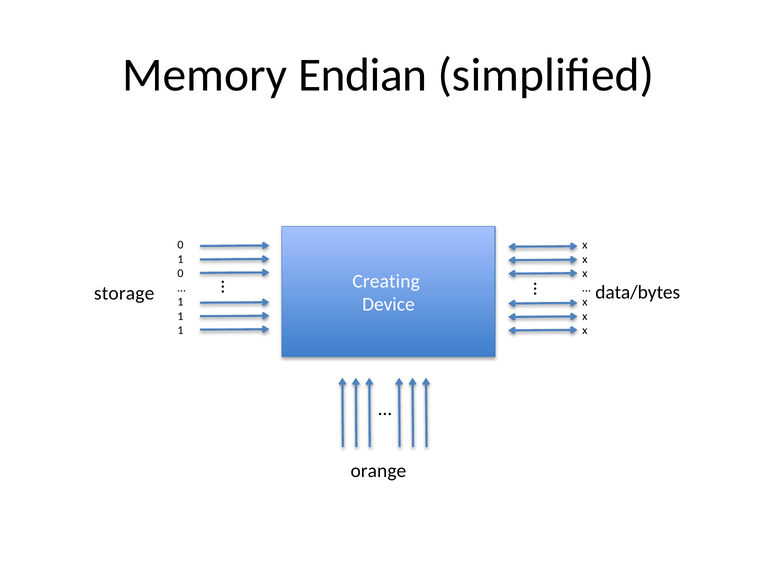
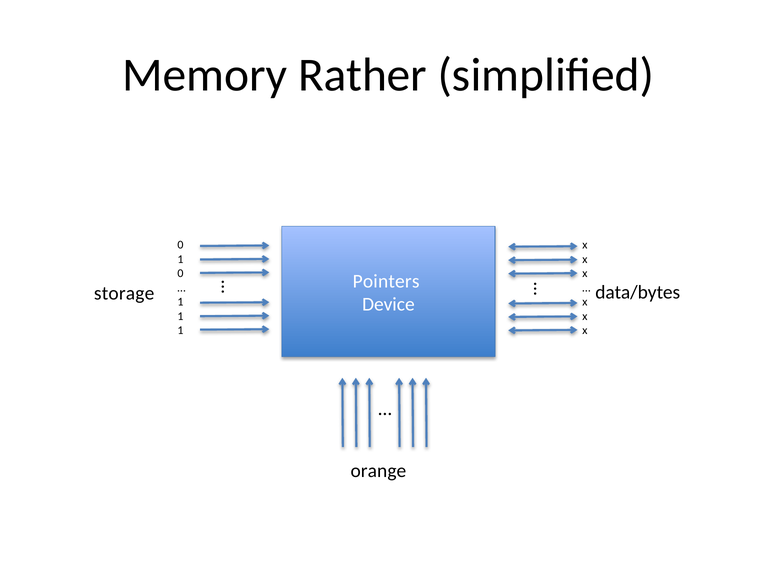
Endian: Endian -> Rather
Creating: Creating -> Pointers
